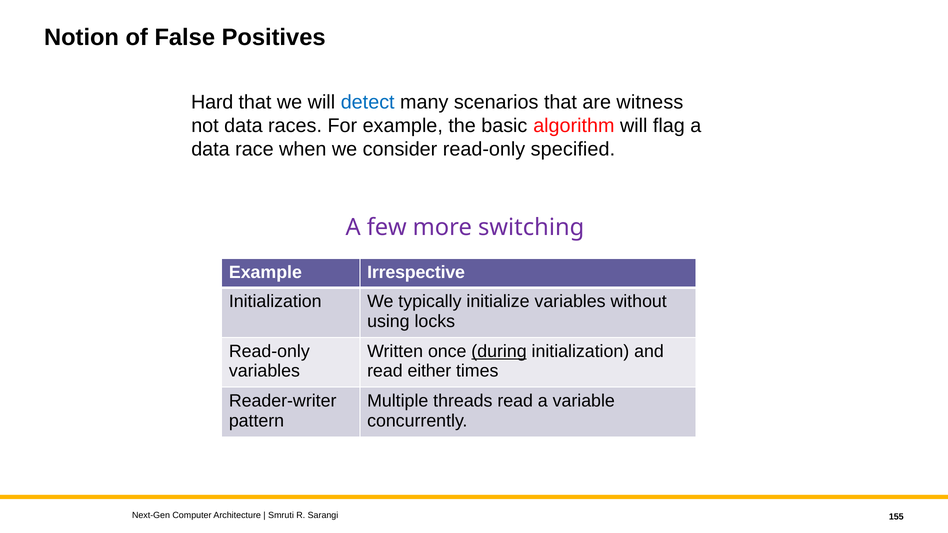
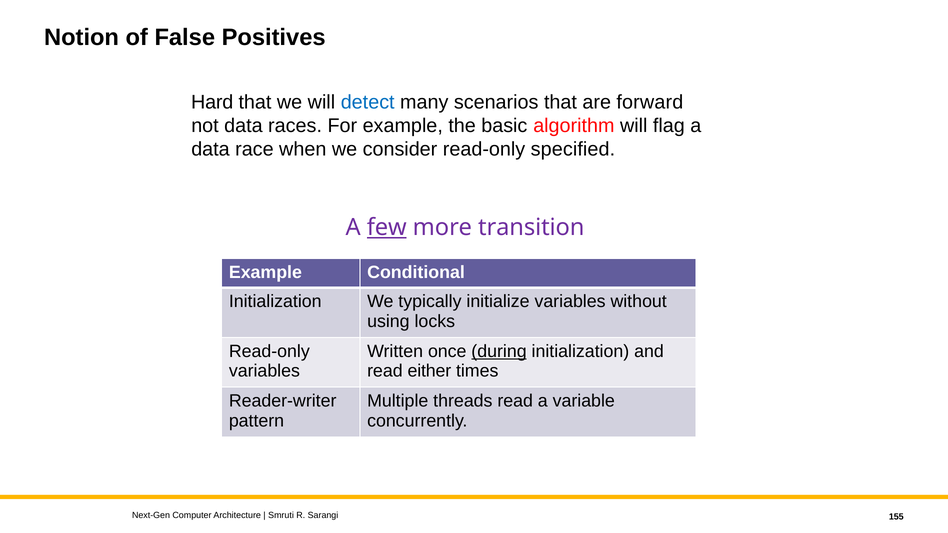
witness: witness -> forward
few underline: none -> present
switching: switching -> transition
Irrespective: Irrespective -> Conditional
